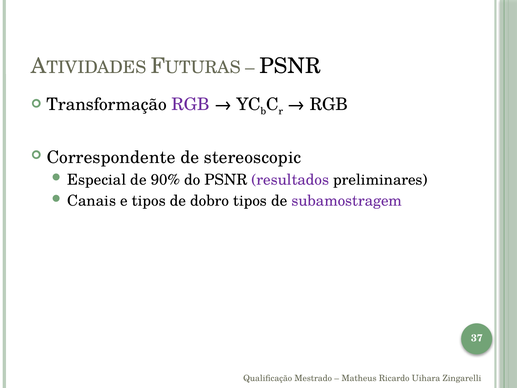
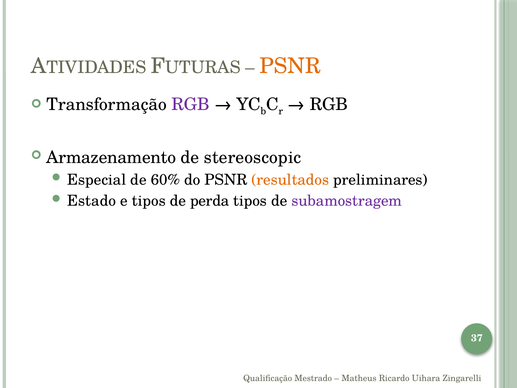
PSNR at (290, 66) colour: black -> orange
Correspondente: Correspondente -> Armazenamento
90%: 90% -> 60%
resultados colour: purple -> orange
Canais: Canais -> Estado
dobro: dobro -> perda
